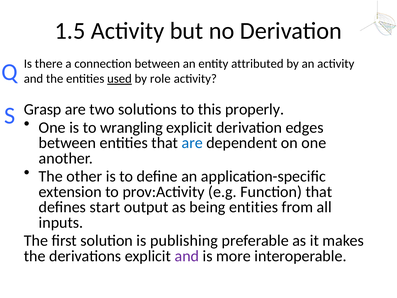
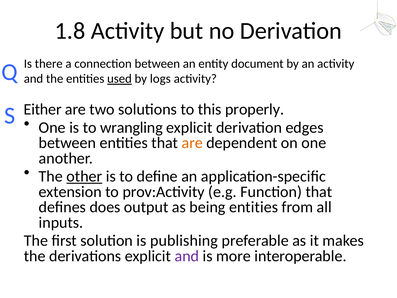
1.5: 1.5 -> 1.8
attributed: attributed -> document
role: role -> logs
Grasp: Grasp -> Either
are at (192, 143) colour: blue -> orange
other underline: none -> present
start: start -> does
